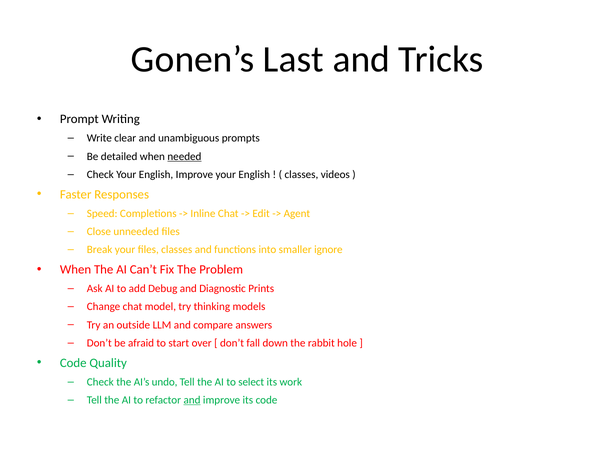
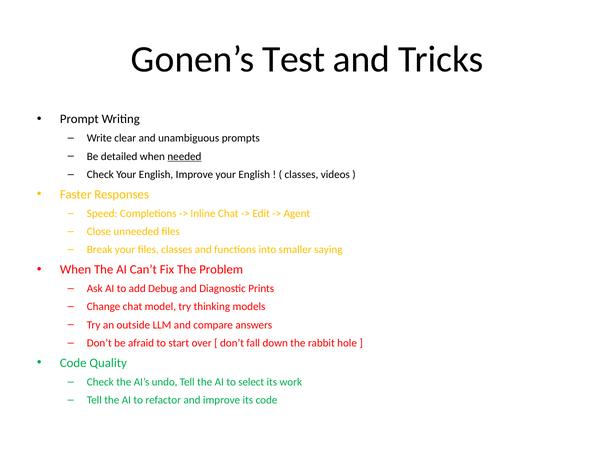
Last: Last -> Test
ignore: ignore -> saying
and at (192, 400) underline: present -> none
